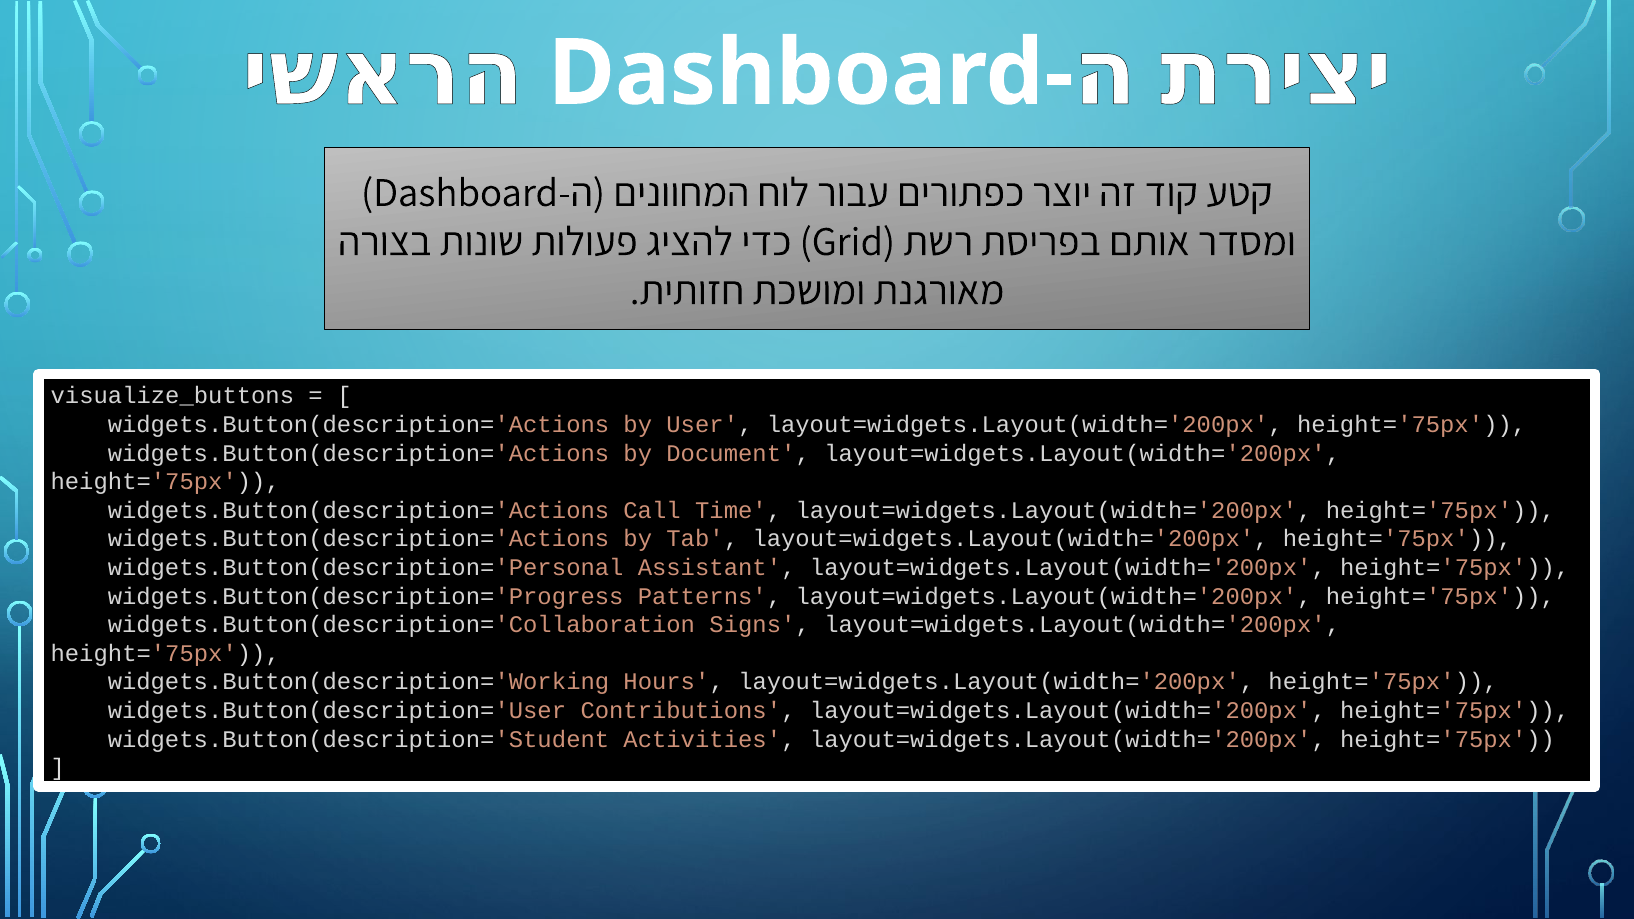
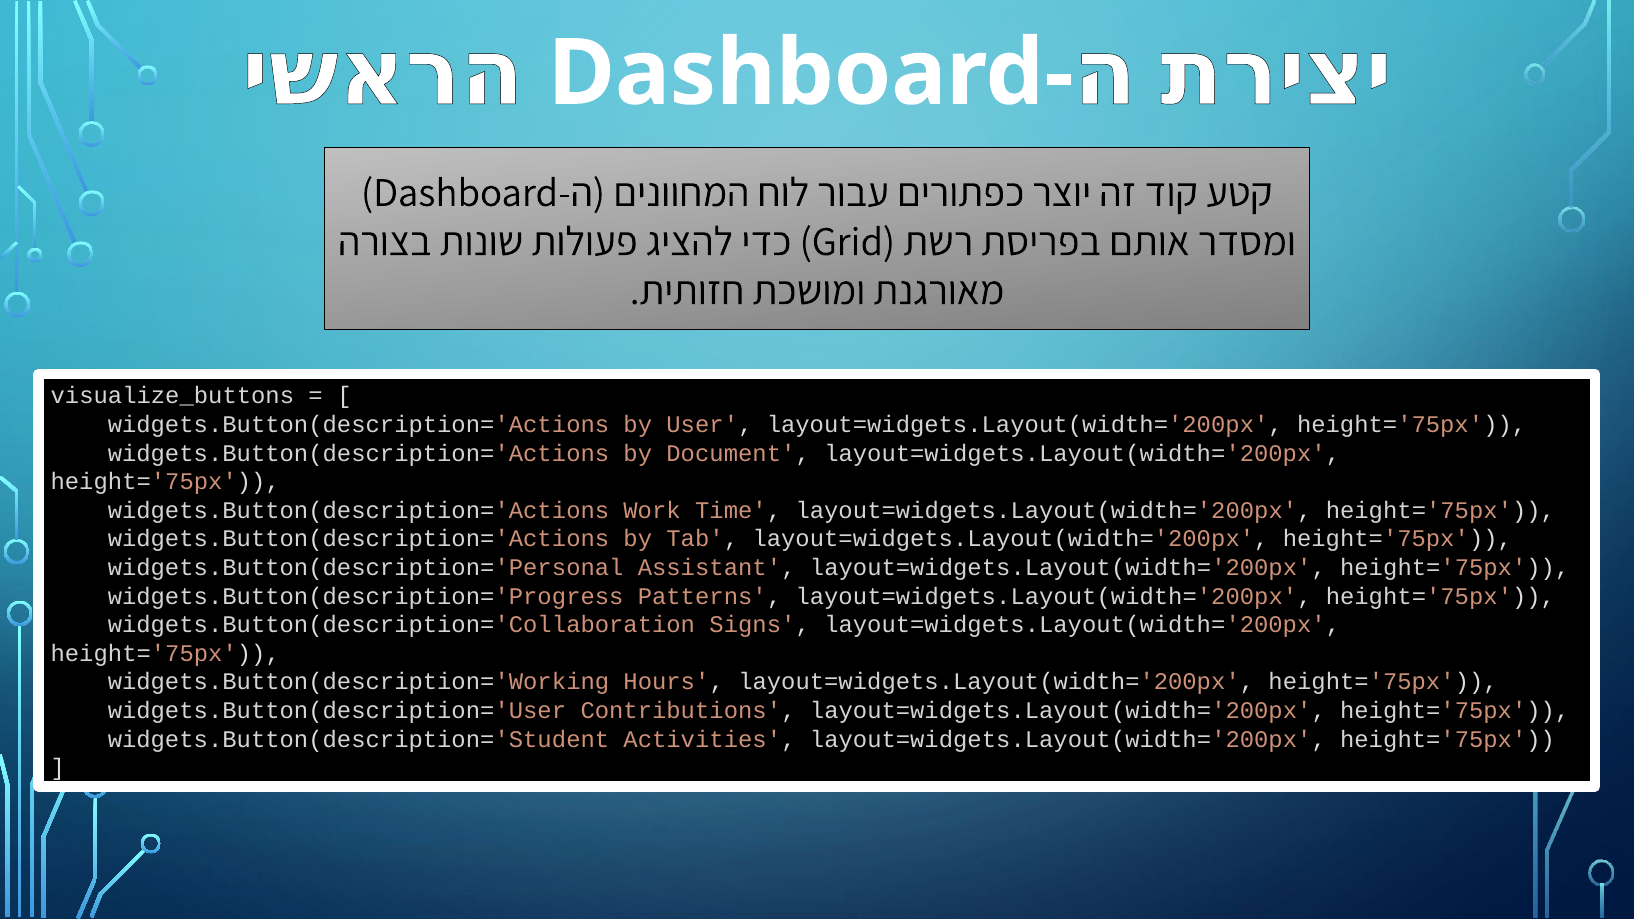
Call: Call -> Work
